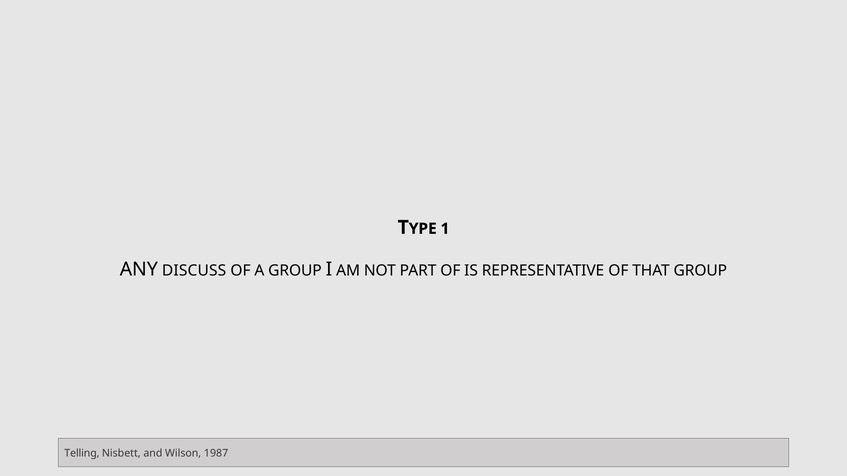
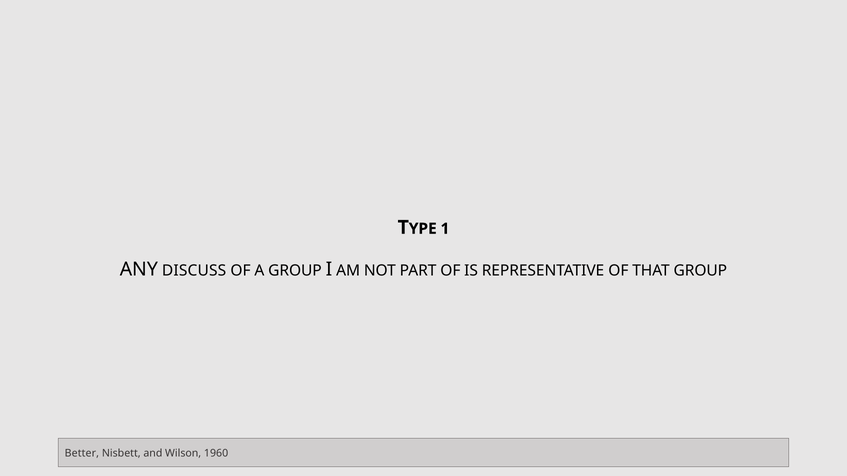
Telling: Telling -> Better
1987: 1987 -> 1960
